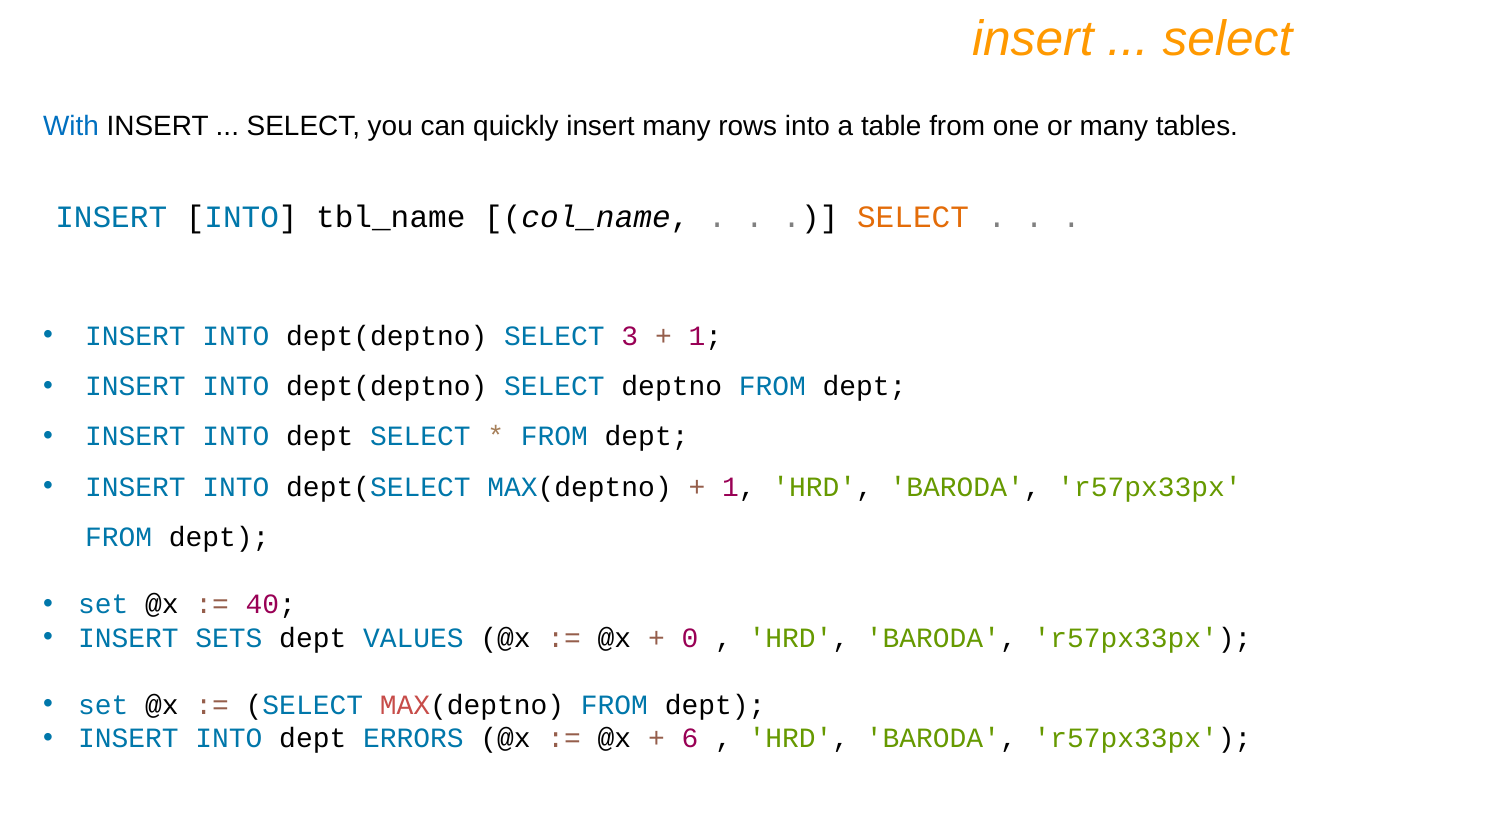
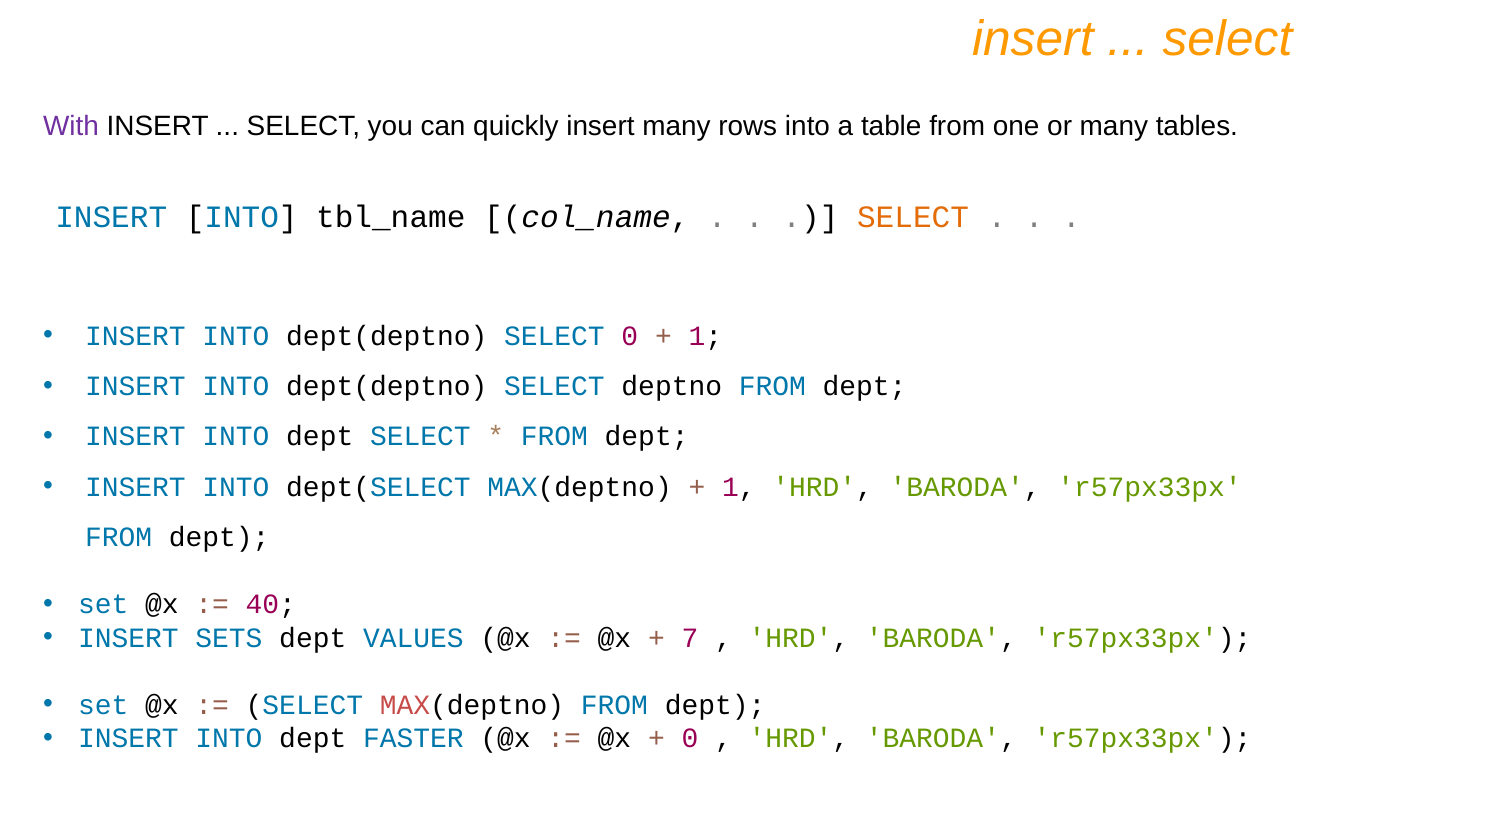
With colour: blue -> purple
SELECT 3: 3 -> 0
0: 0 -> 7
ERRORS: ERRORS -> FASTER
6 at (690, 739): 6 -> 0
